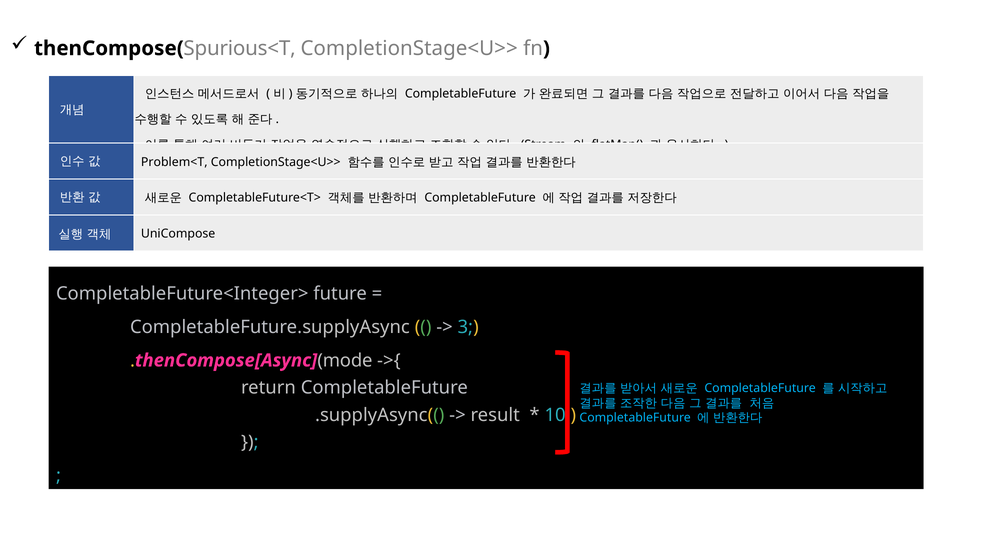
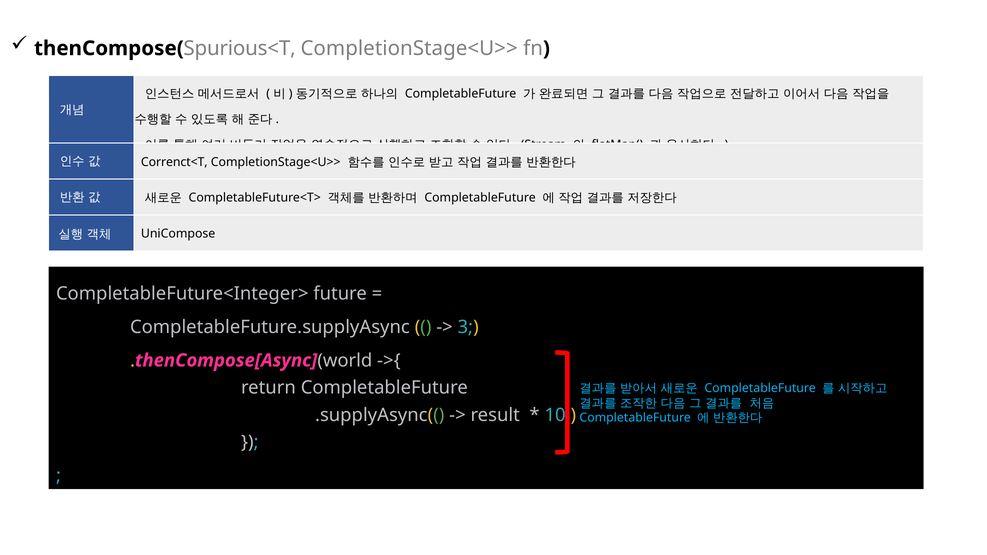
Problem<T: Problem<T -> Correnct<T
mode: mode -> world
